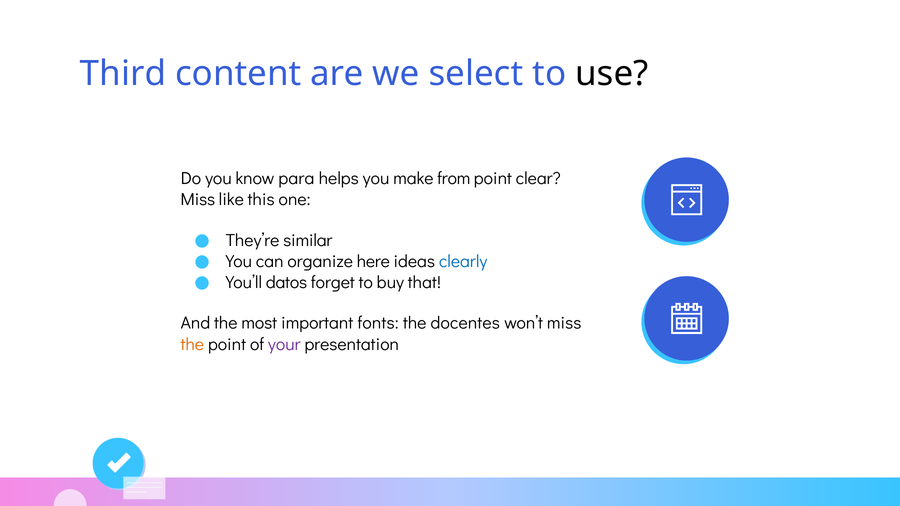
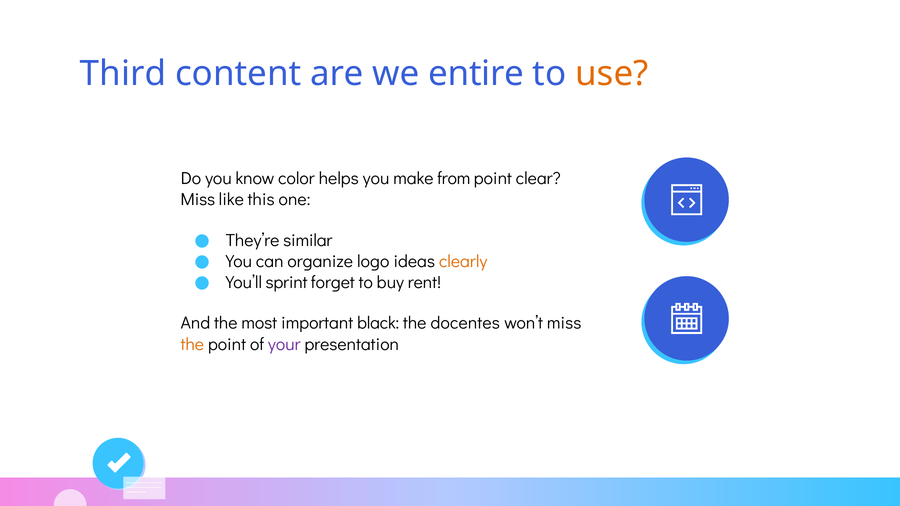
select: select -> entire
use colour: black -> orange
para: para -> color
here: here -> logo
clearly colour: blue -> orange
datos: datos -> sprint
that: that -> rent
fonts: fonts -> black
